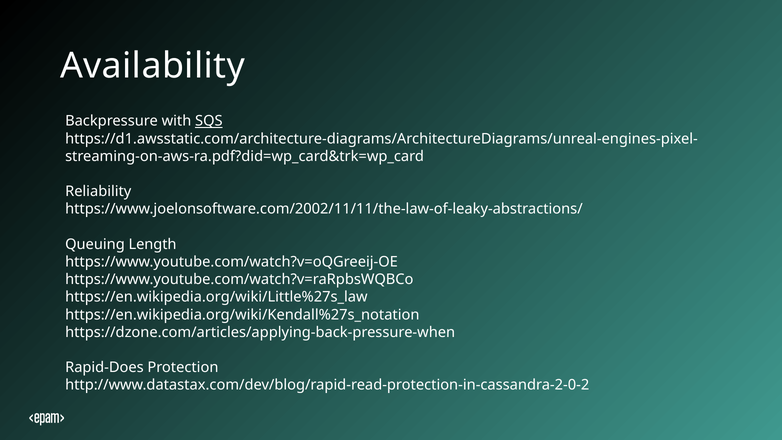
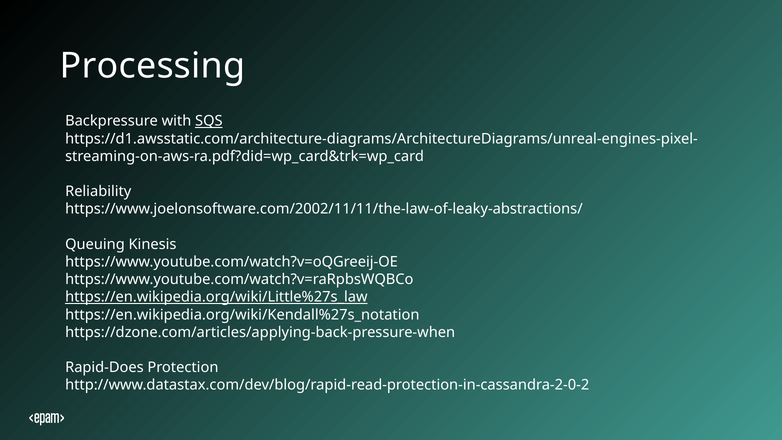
Availability: Availability -> Processing
Length: Length -> Kinesis
https://en.wikipedia.org/wiki/Little%27s_law underline: none -> present
